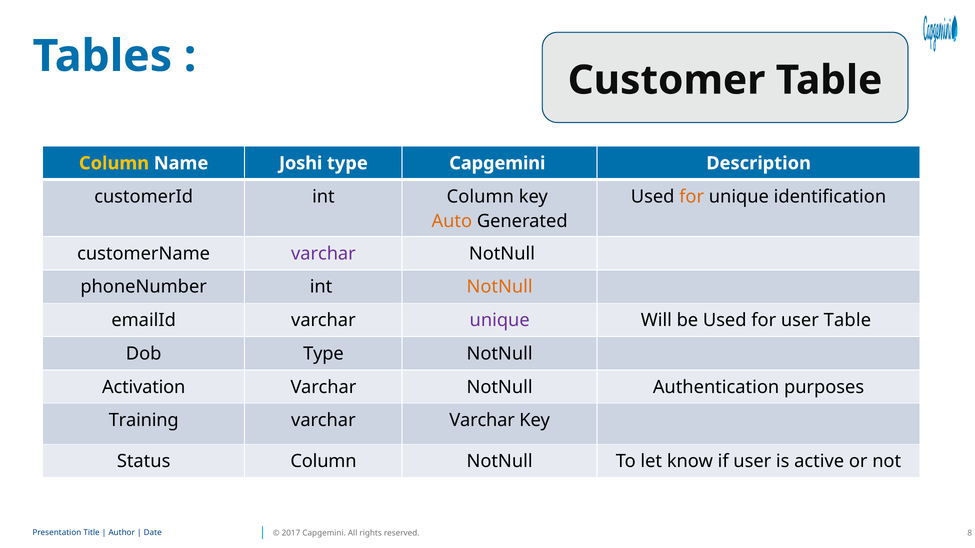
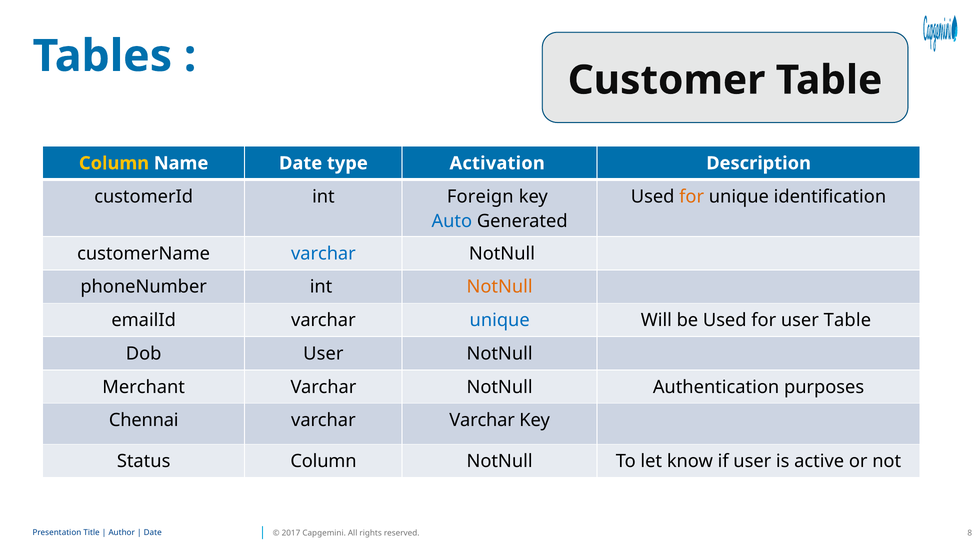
Name Joshi: Joshi -> Date
type Capgemini: Capgemini -> Activation
int Column: Column -> Foreign
Auto colour: orange -> blue
varchar at (323, 254) colour: purple -> blue
unique at (500, 321) colour: purple -> blue
Dob Type: Type -> User
Activation: Activation -> Merchant
Training: Training -> Chennai
